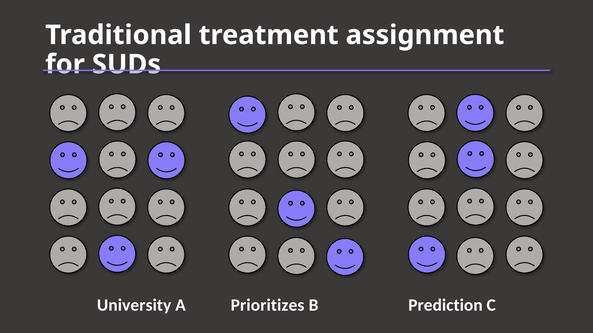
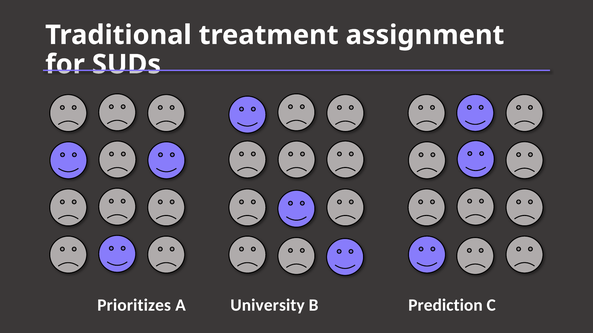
University: University -> Prioritizes
Prioritizes: Prioritizes -> University
